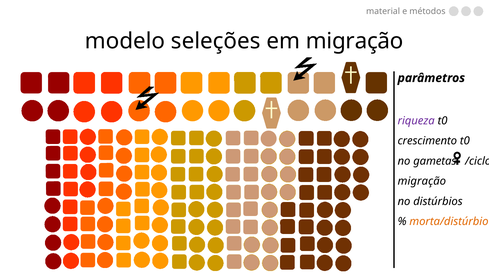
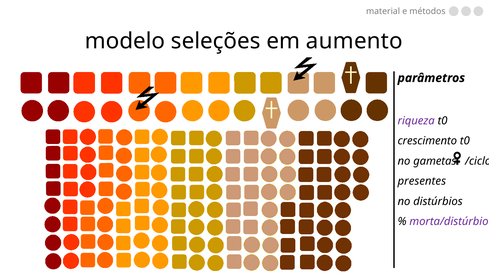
em migração: migração -> aumento
migração at (422, 181): migração -> presentes
morta/distúrbio colour: orange -> purple
